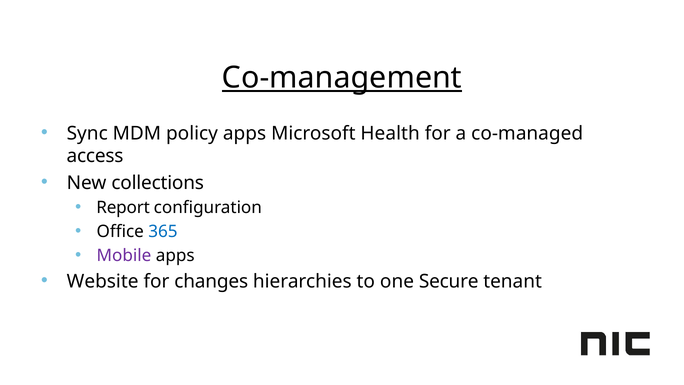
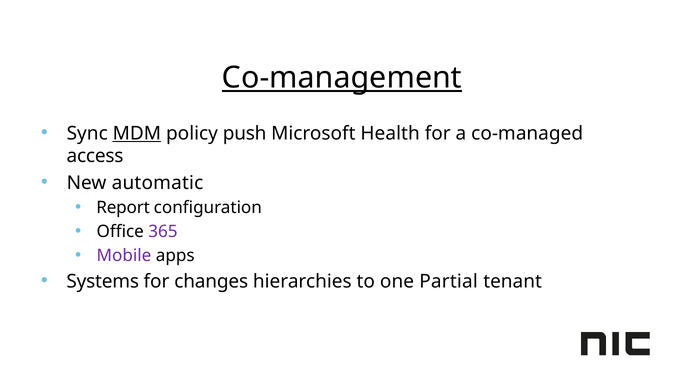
MDM underline: none -> present
policy apps: apps -> push
collections: collections -> automatic
365 colour: blue -> purple
Website: Website -> Systems
Secure: Secure -> Partial
